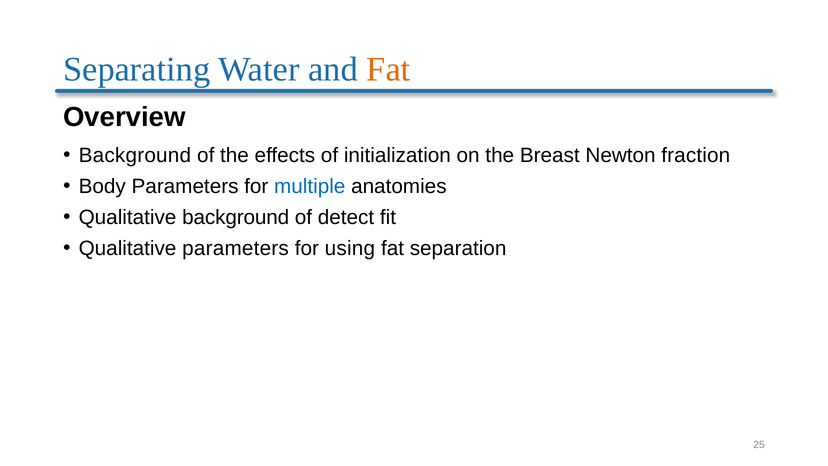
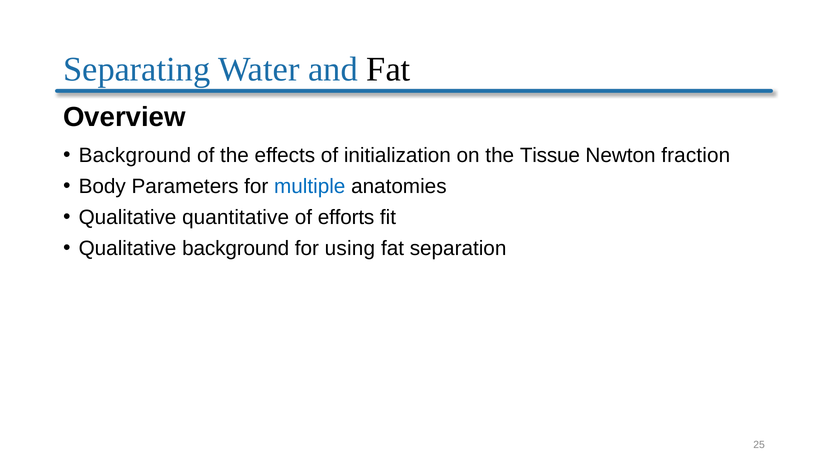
Fat at (388, 70) colour: orange -> black
Breast: Breast -> Tissue
Qualitative background: background -> quantitative
detect: detect -> efforts
Qualitative parameters: parameters -> background
